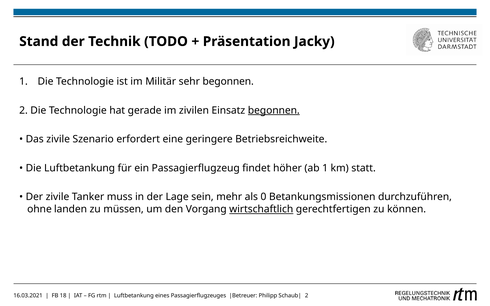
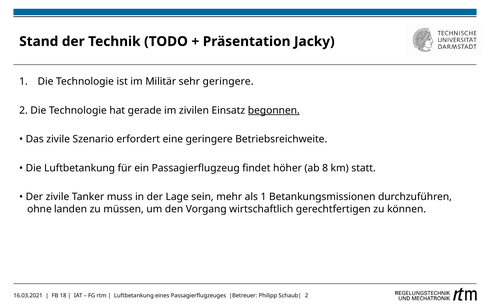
sehr begonnen: begonnen -> geringere
ab 1: 1 -> 8
als 0: 0 -> 1
wirtschaftlich underline: present -> none
